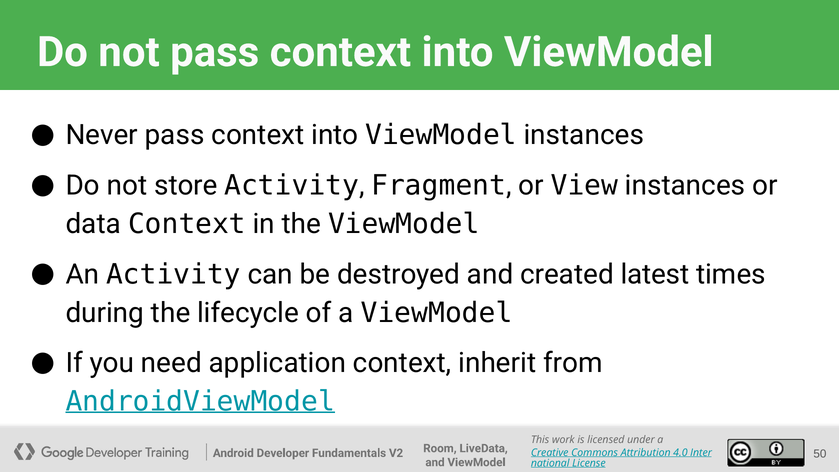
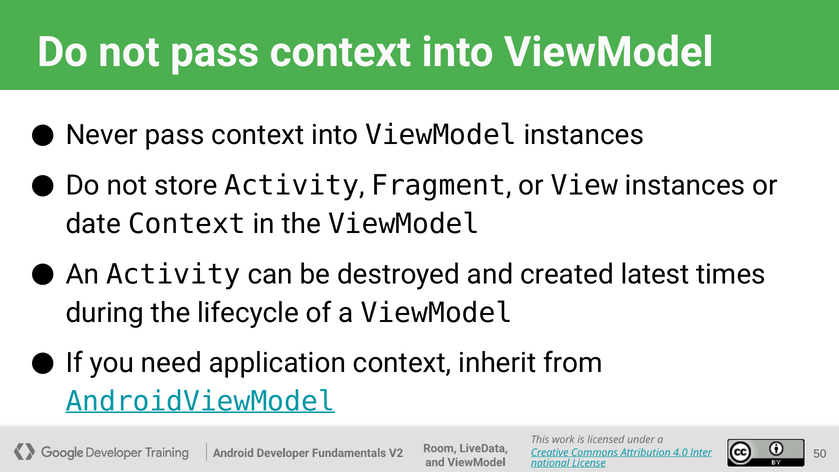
data: data -> date
